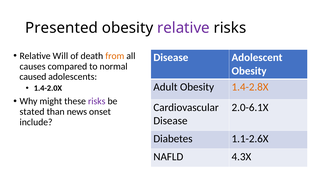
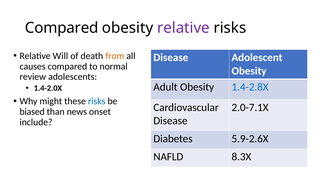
Presented at (62, 28): Presented -> Compared
caused: caused -> review
1.4-2.8X colour: orange -> blue
risks at (97, 101) colour: purple -> blue
2.0-6.1X: 2.0-6.1X -> 2.0-7.1X
stated: stated -> biased
1.1-2.6X: 1.1-2.6X -> 5.9-2.6X
4.3X: 4.3X -> 8.3X
